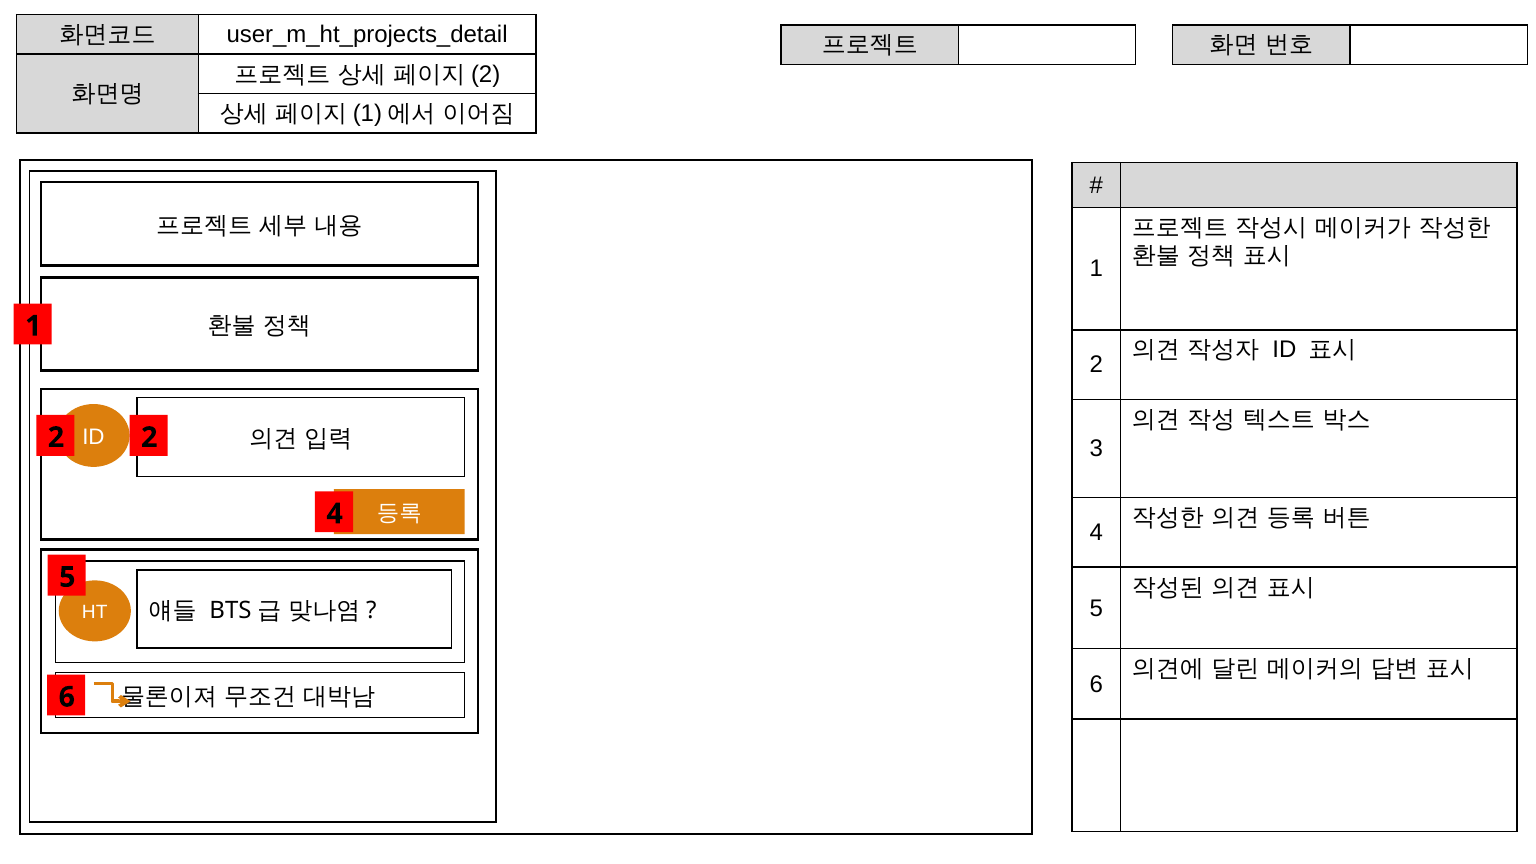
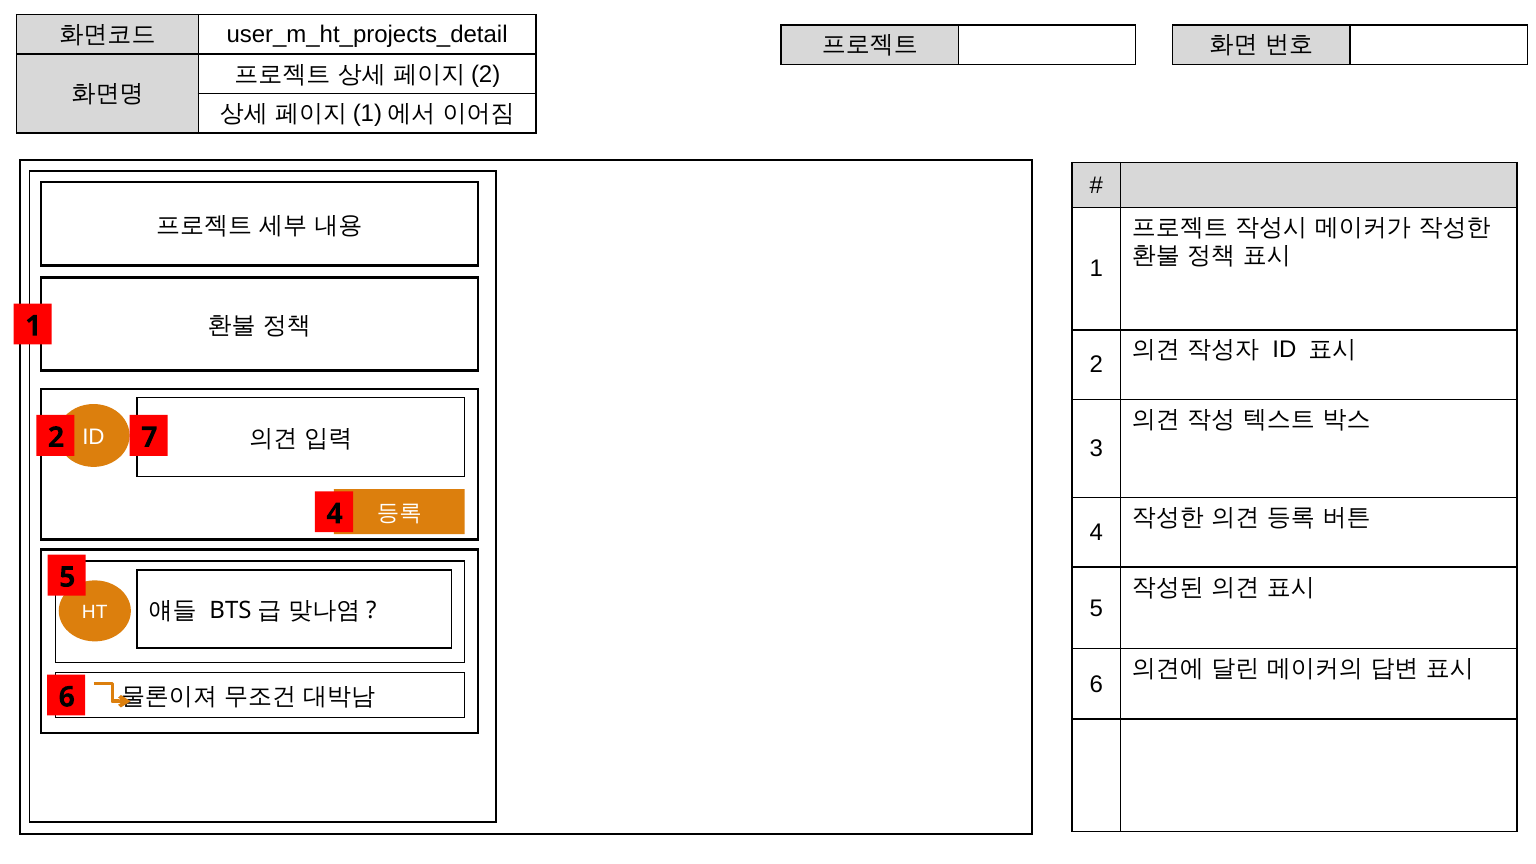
2 2: 2 -> 7
